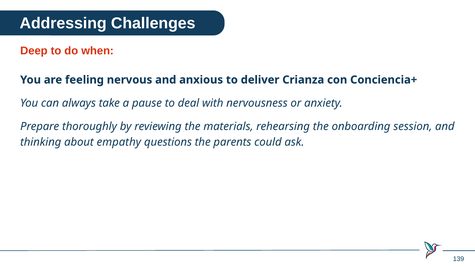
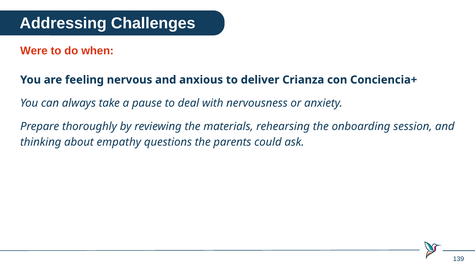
Deep: Deep -> Were
